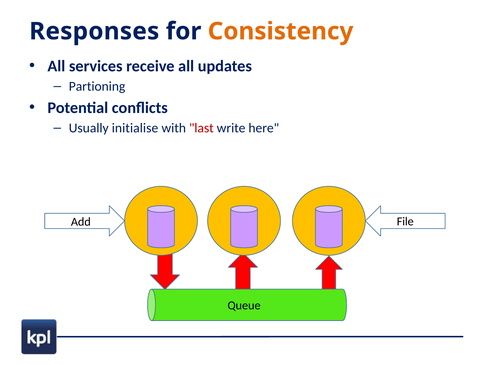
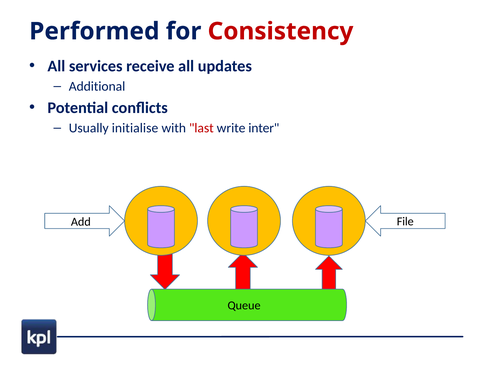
Responses: Responses -> Performed
Consistency colour: orange -> red
Partioning: Partioning -> Additional
here: here -> inter
